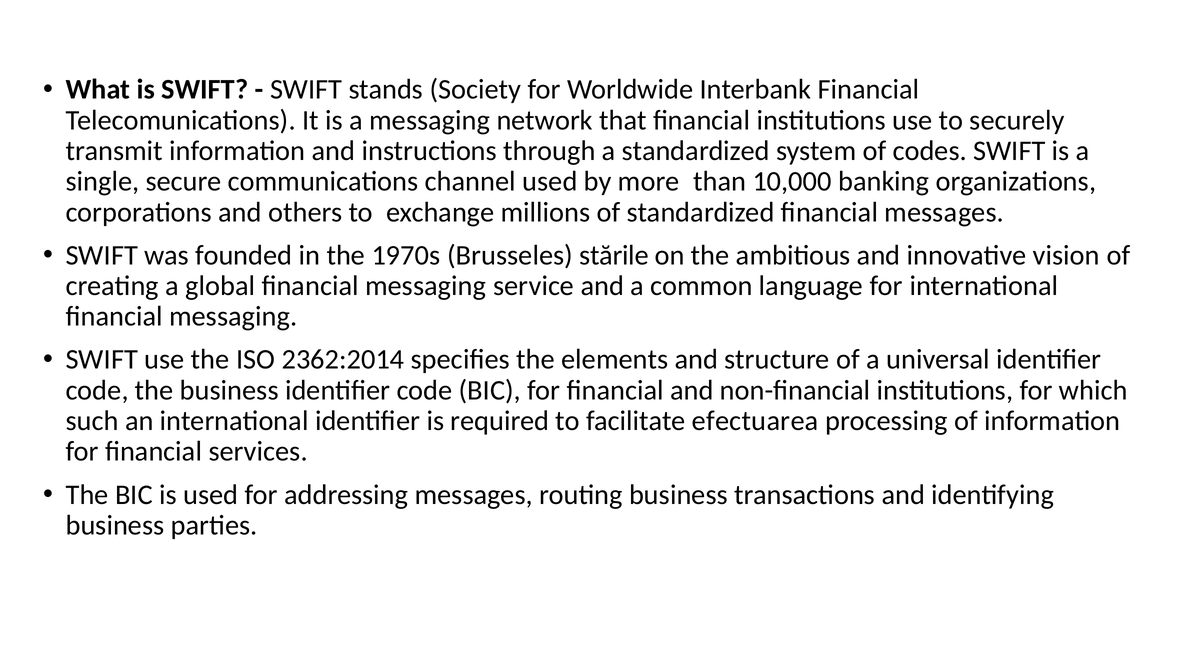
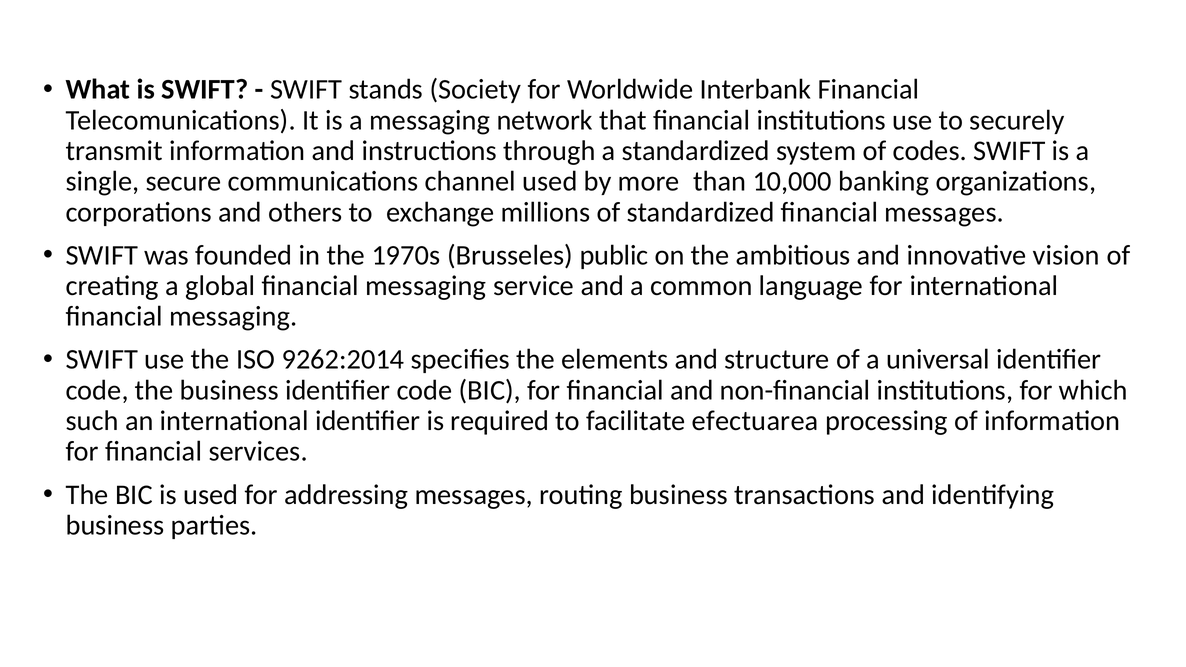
stările: stările -> public
2362:2014: 2362:2014 -> 9262:2014
